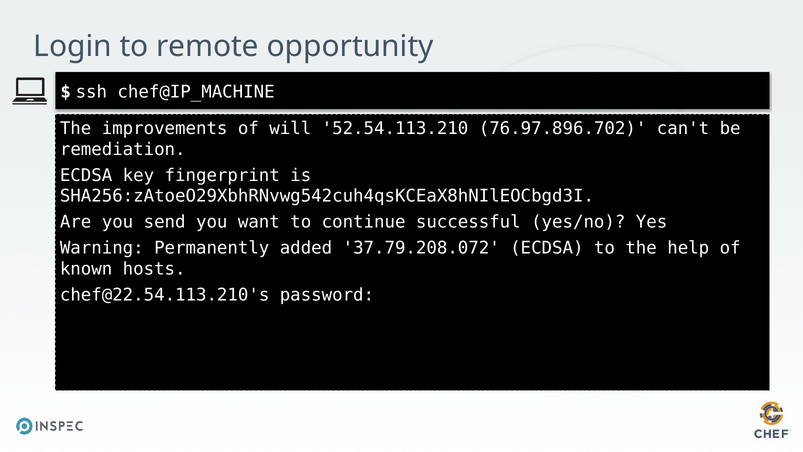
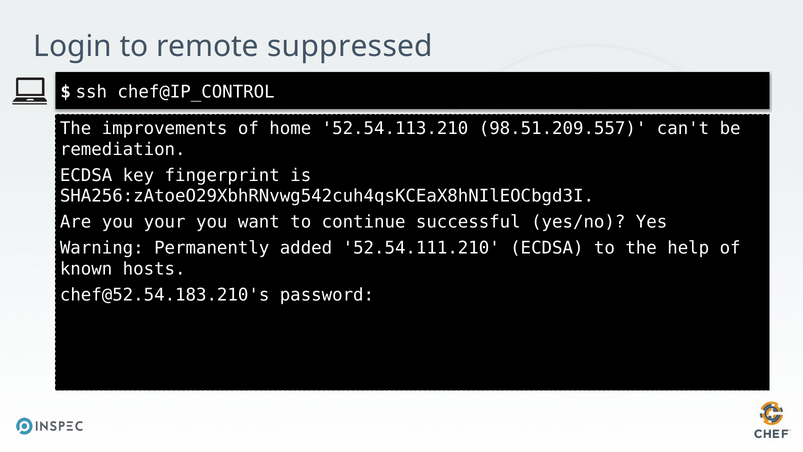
opportunity: opportunity -> suppressed
chef@IP_MACHINE: chef@IP_MACHINE -> chef@IP_CONTROL
will: will -> home
76.97.896.702: 76.97.896.702 -> 98.51.209.557
send: send -> your
37.79.208.072: 37.79.208.072 -> 52.54.111.210
chef@22.54.113.210's: chef@22.54.113.210's -> chef@52.54.183.210's
